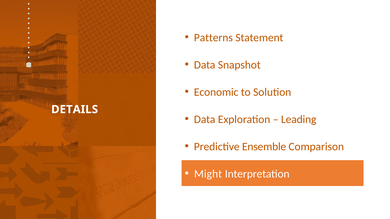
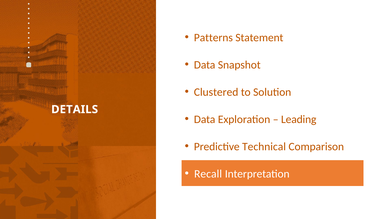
Economic: Economic -> Clustered
Ensemble: Ensemble -> Technical
Might: Might -> Recall
